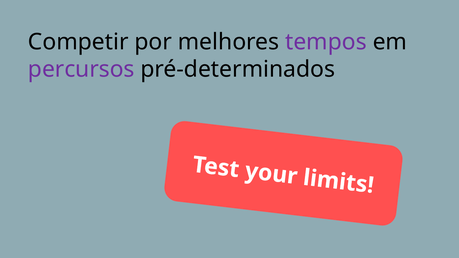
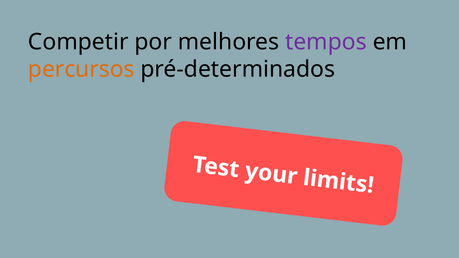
percursos colour: purple -> orange
